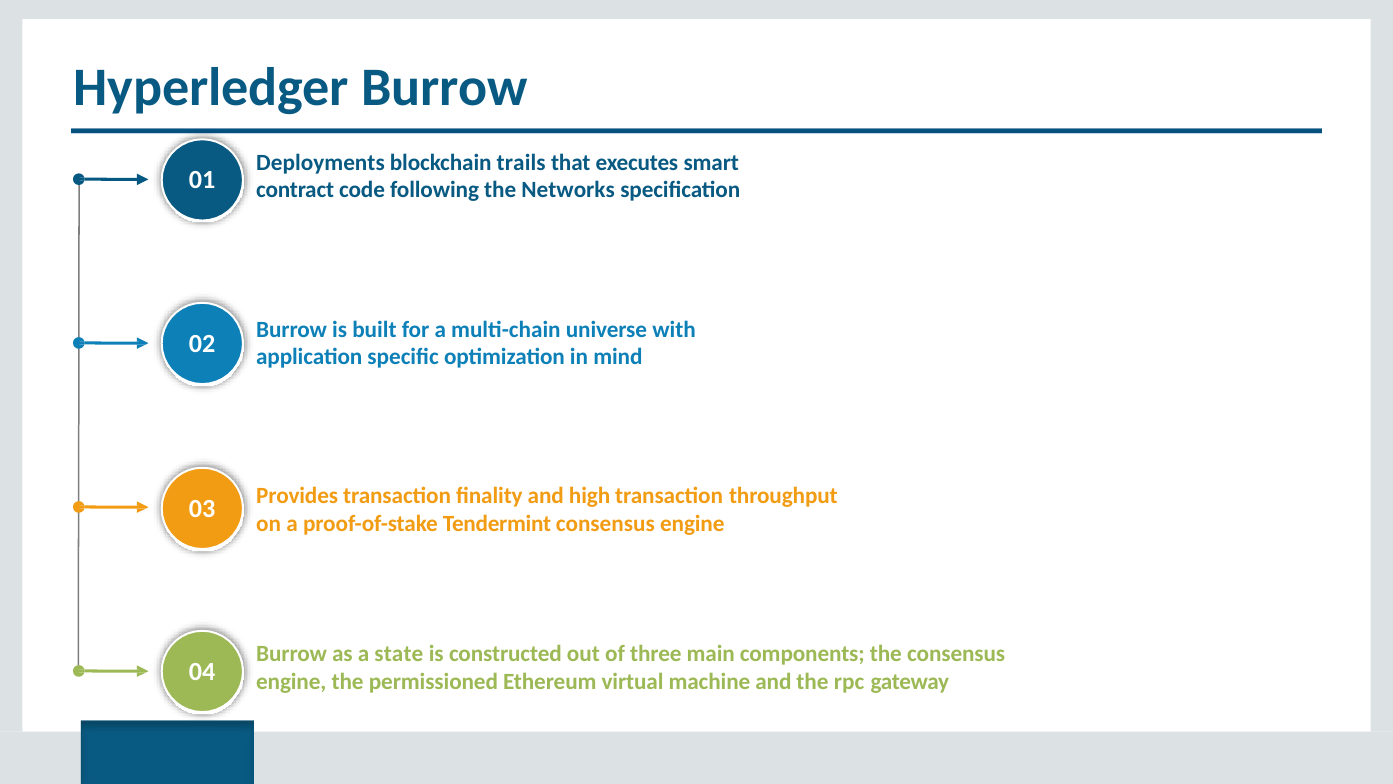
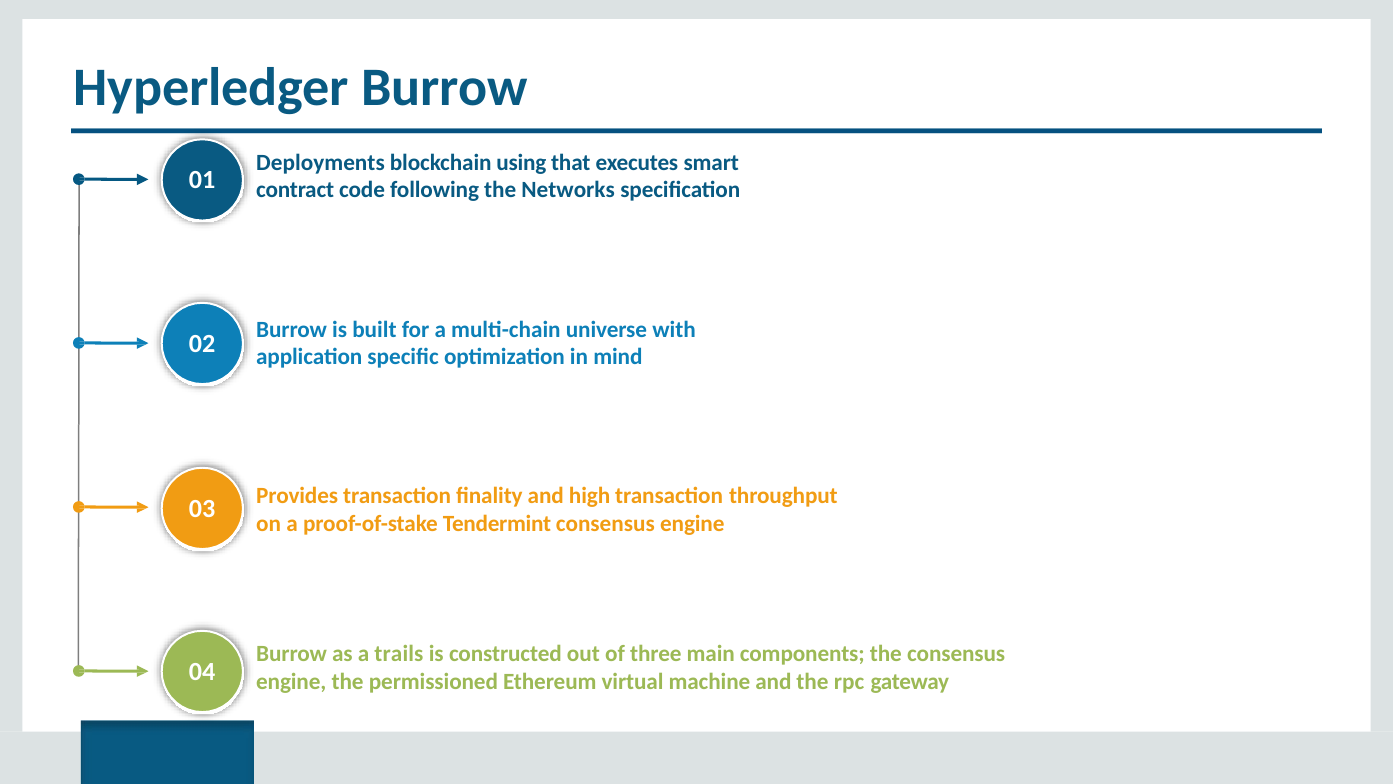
trails: trails -> using
state: state -> trails
